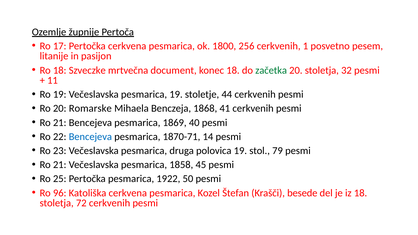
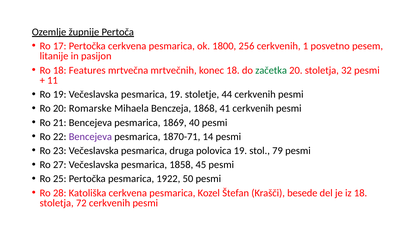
Szveczke: Szveczke -> Features
document: document -> mrtvečnih
Bencejeva at (90, 137) colour: blue -> purple
21 at (60, 165): 21 -> 27
96: 96 -> 28
